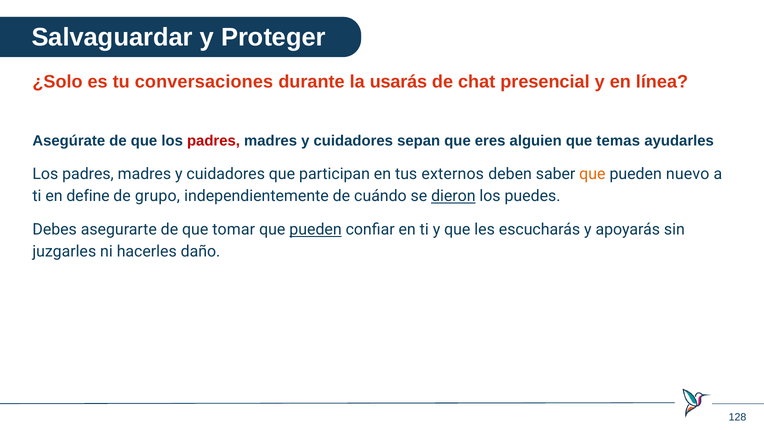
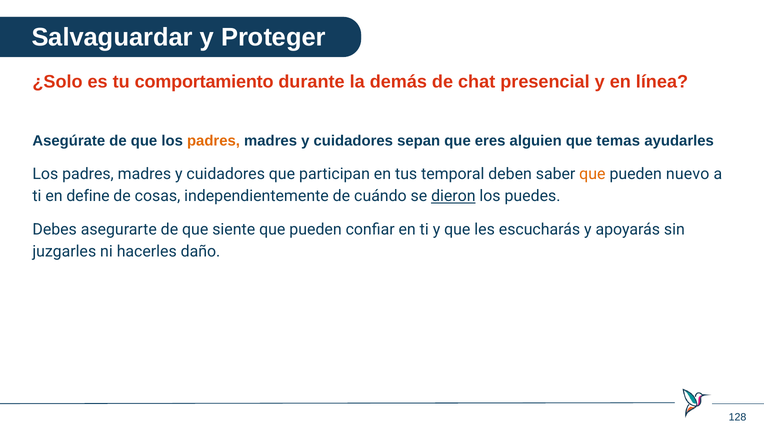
conversaciones: conversaciones -> comportamiento
usarás: usarás -> demás
padres at (213, 141) colour: red -> orange
externos: externos -> temporal
grupo: grupo -> cosas
tomar: tomar -> siente
pueden at (316, 230) underline: present -> none
